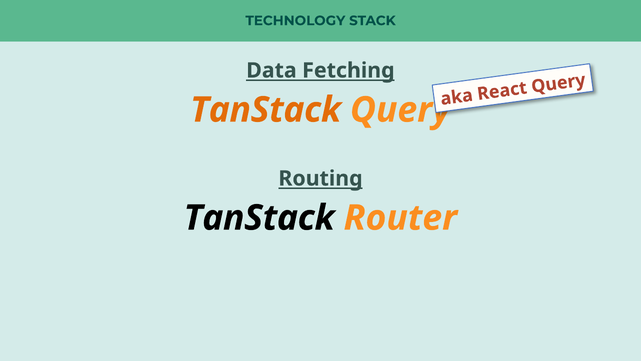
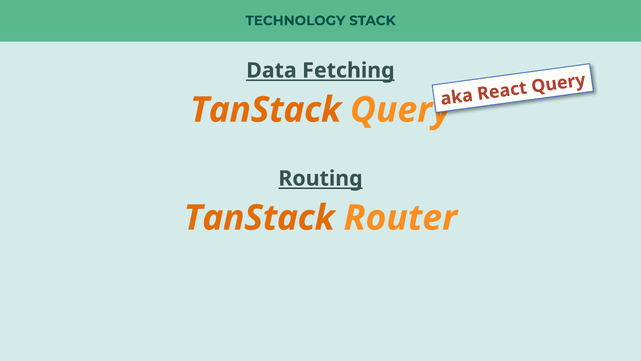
TanStack at (259, 218) colour: black -> orange
